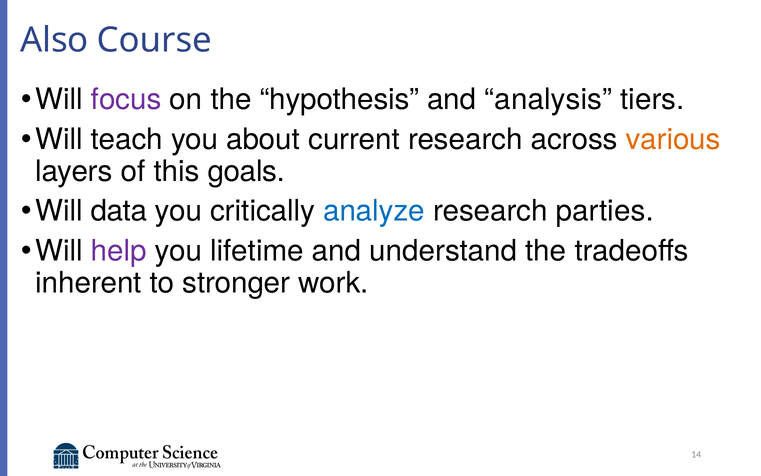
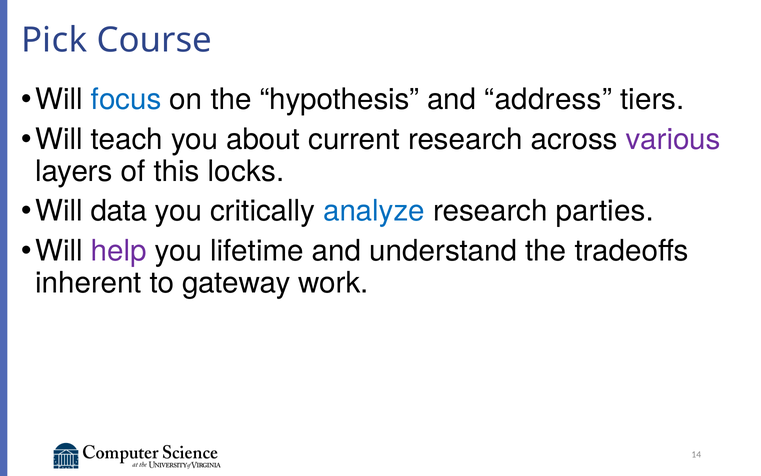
Also: Also -> Pick
focus colour: purple -> blue
analysis: analysis -> address
various colour: orange -> purple
goals: goals -> locks
stronger: stronger -> gateway
